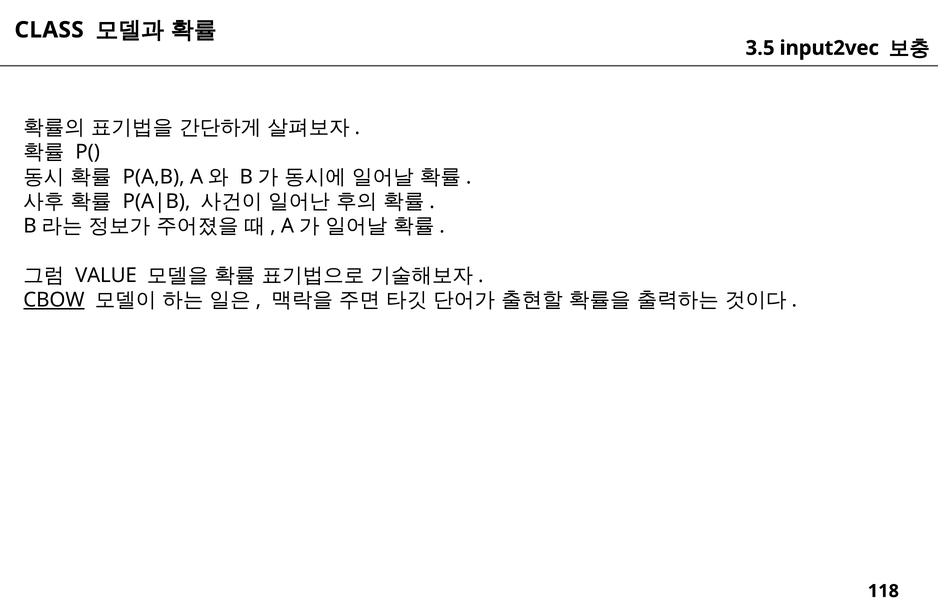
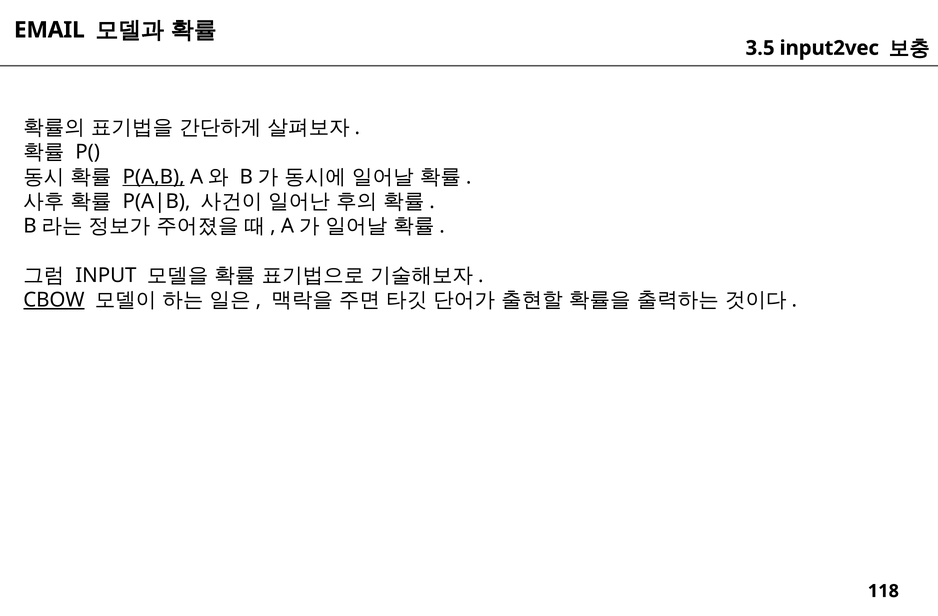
CLASS: CLASS -> EMAIL
P(A,B underline: none -> present
VALUE: VALUE -> INPUT
